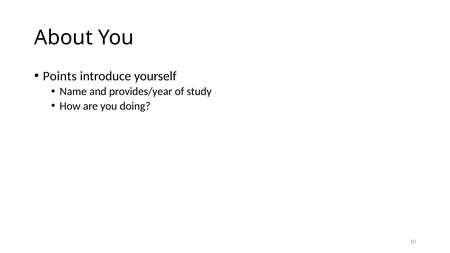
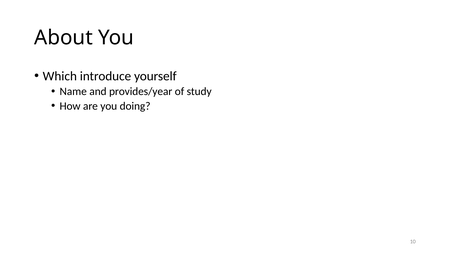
Points: Points -> Which
